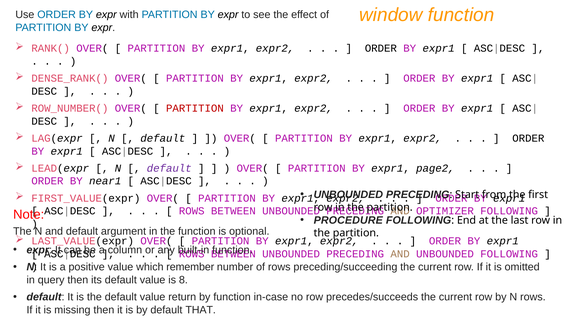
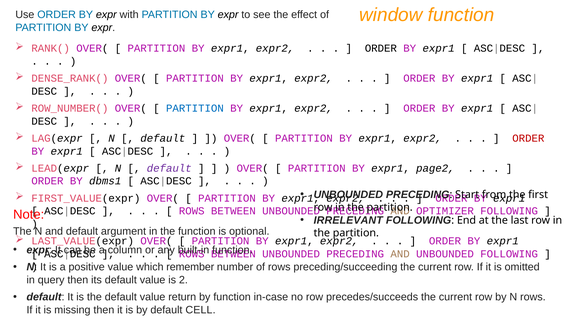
PARTITION at (195, 108) colour: red -> blue
ORDER at (528, 138) colour: black -> red
near1: near1 -> dbms1
PROCEDURE: PROCEDURE -> IRRELEVANT
8: 8 -> 2
THAT: THAT -> CELL
